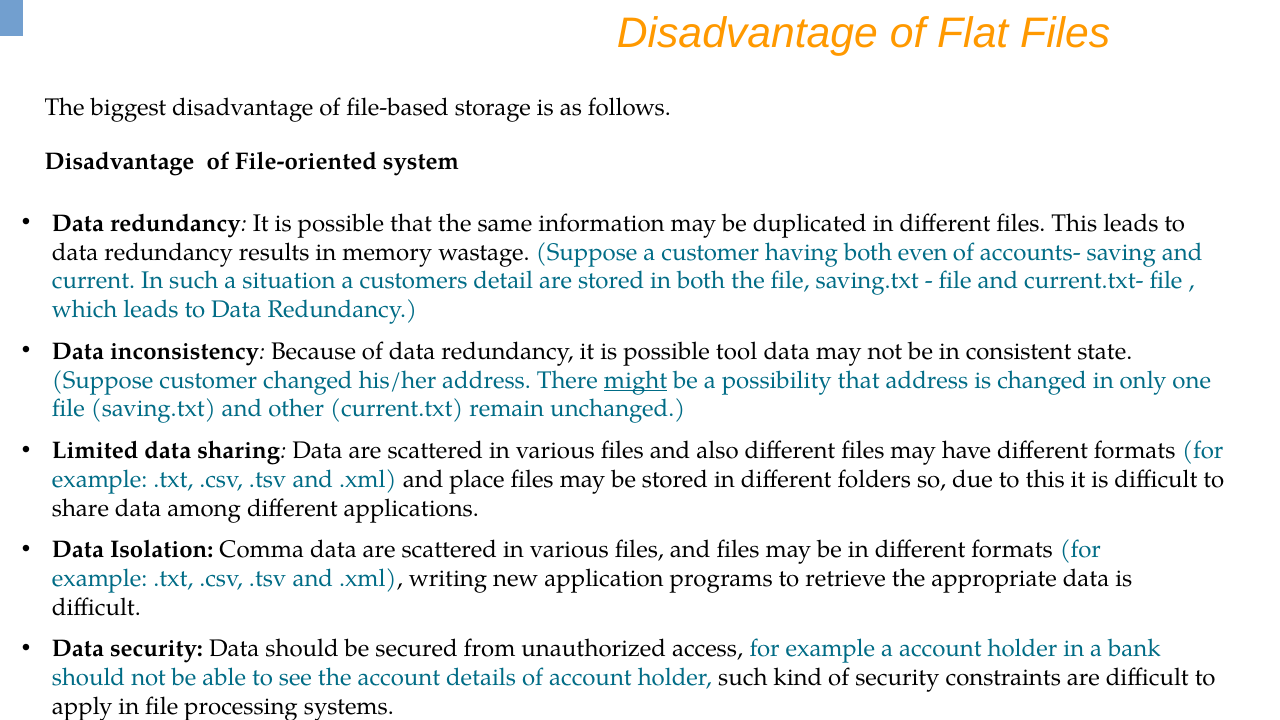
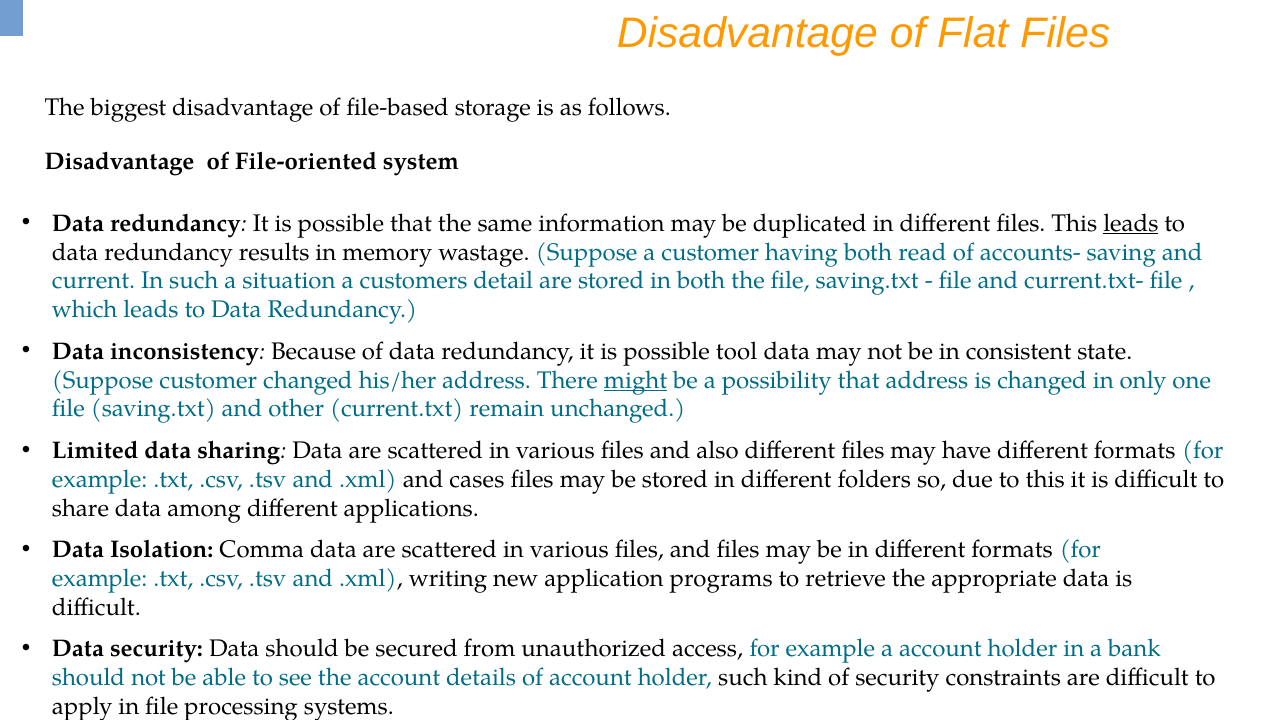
leads at (1131, 223) underline: none -> present
even: even -> read
place: place -> cases
